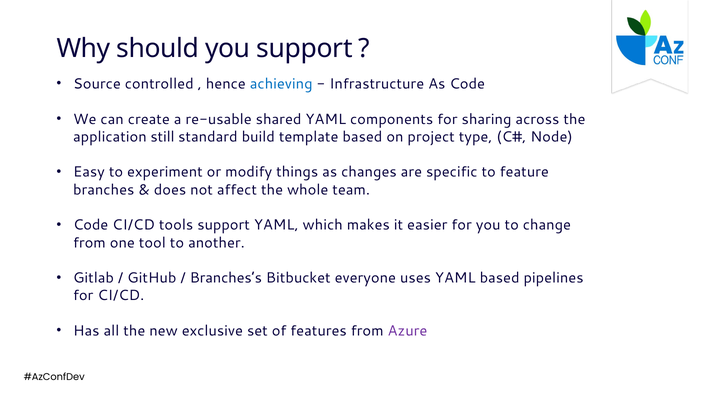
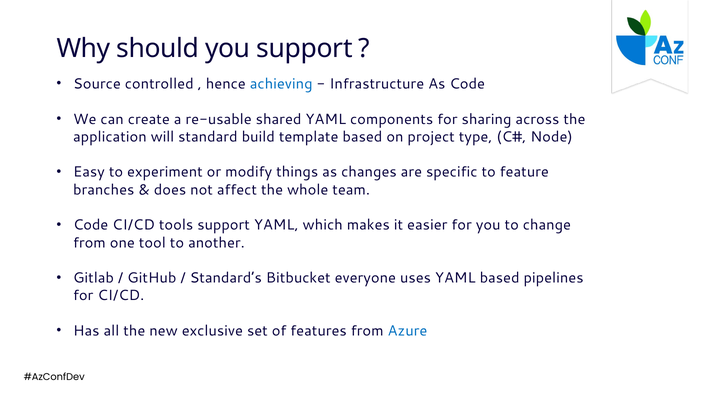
still: still -> will
Branches’s: Branches’s -> Standard’s
Azure colour: purple -> blue
